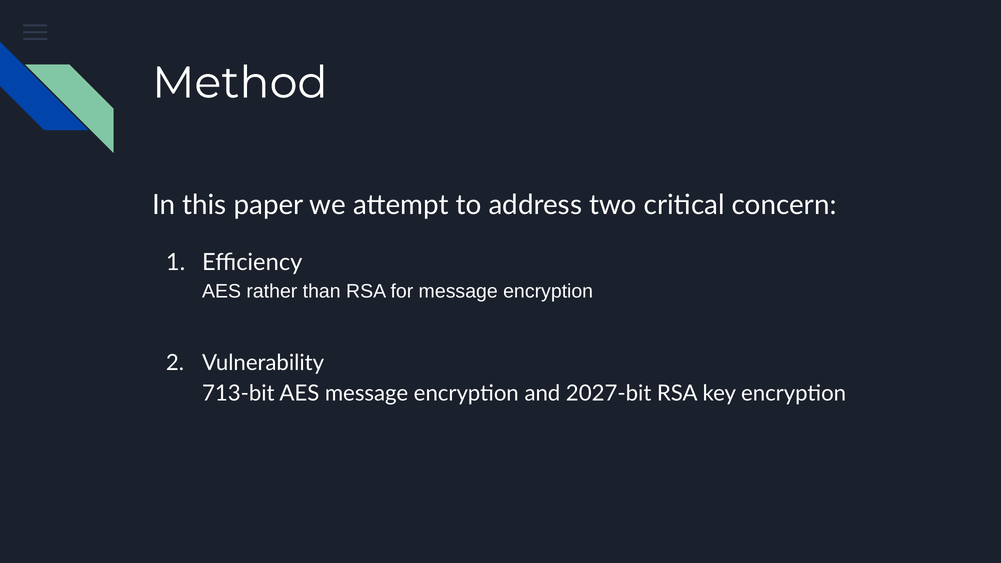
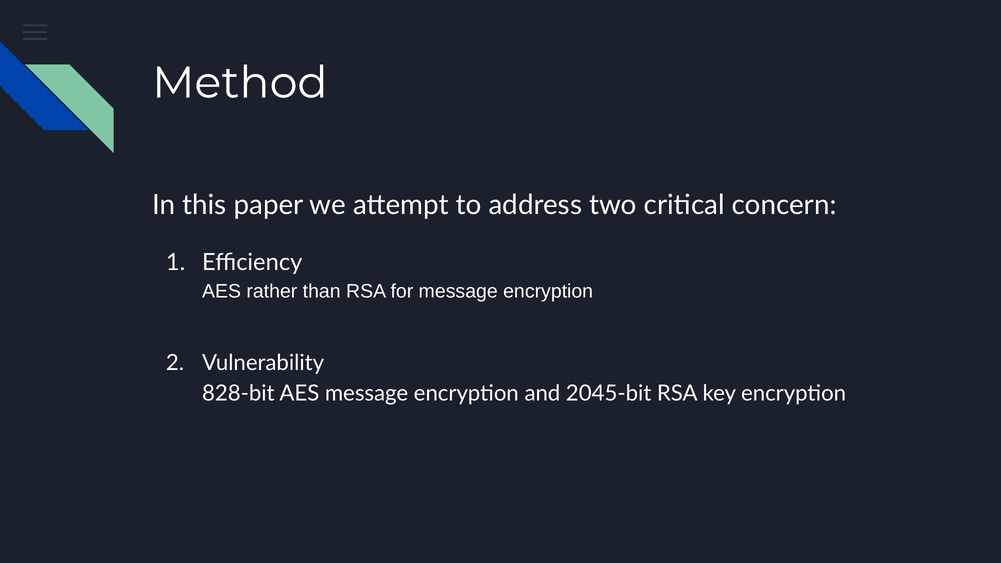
713-bit: 713-bit -> 828-bit
2027-bit: 2027-bit -> 2045-bit
